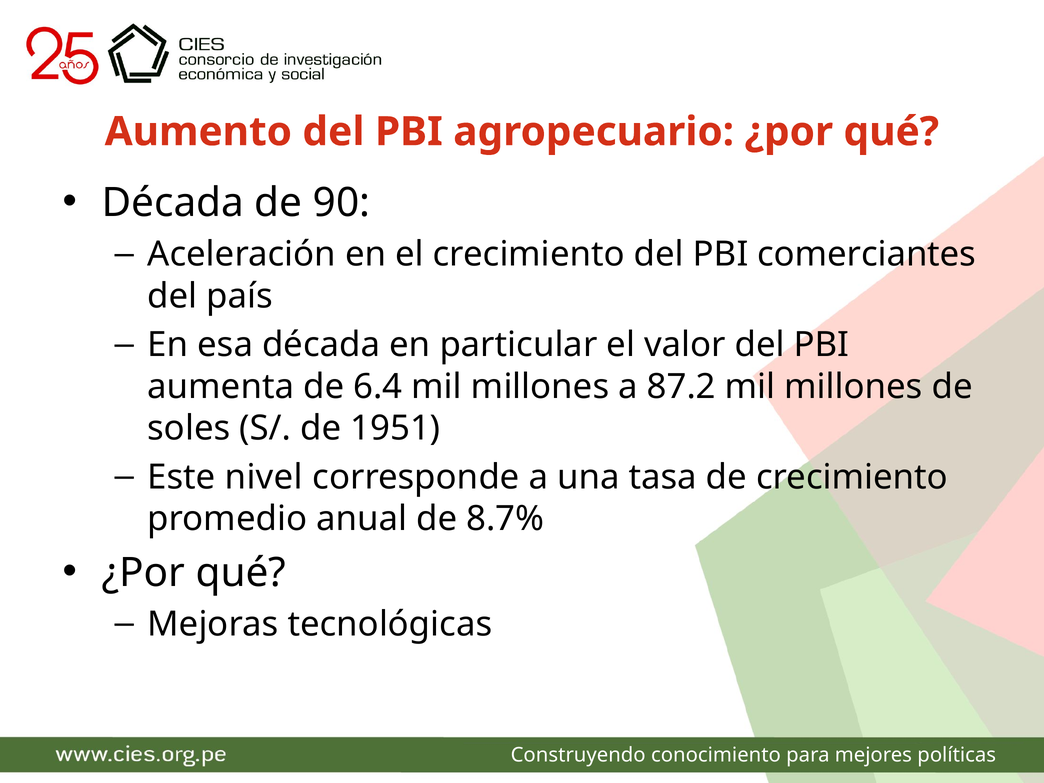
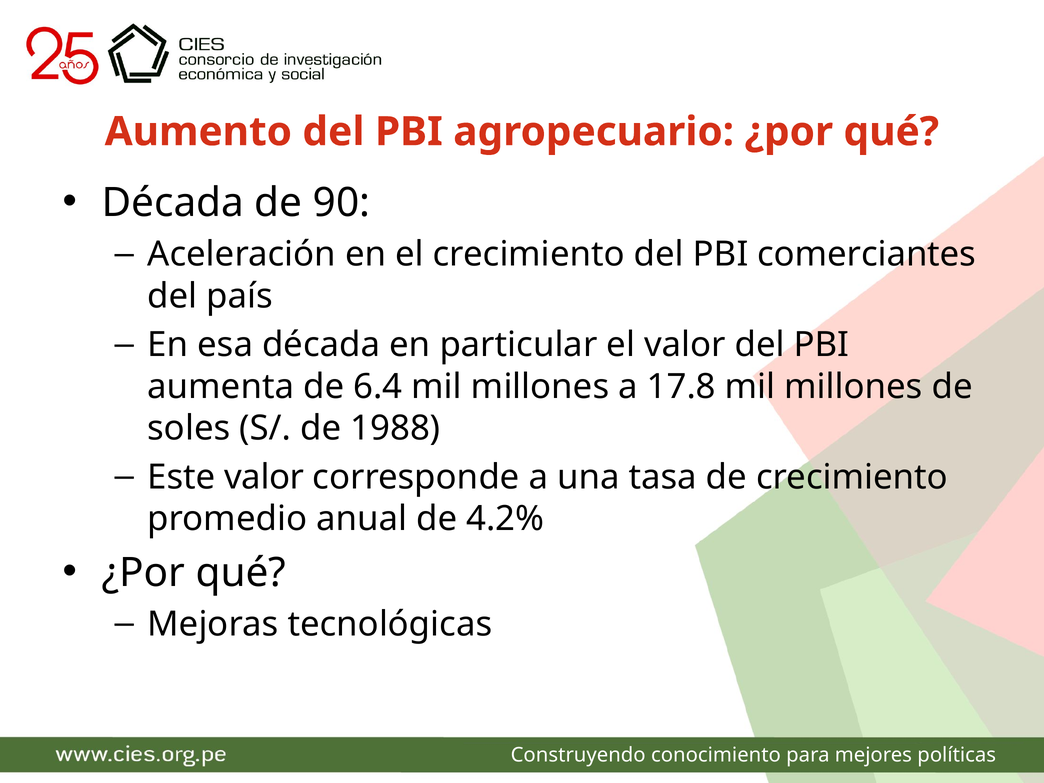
87.2: 87.2 -> 17.8
1951: 1951 -> 1988
Este nivel: nivel -> valor
8.7%: 8.7% -> 4.2%
